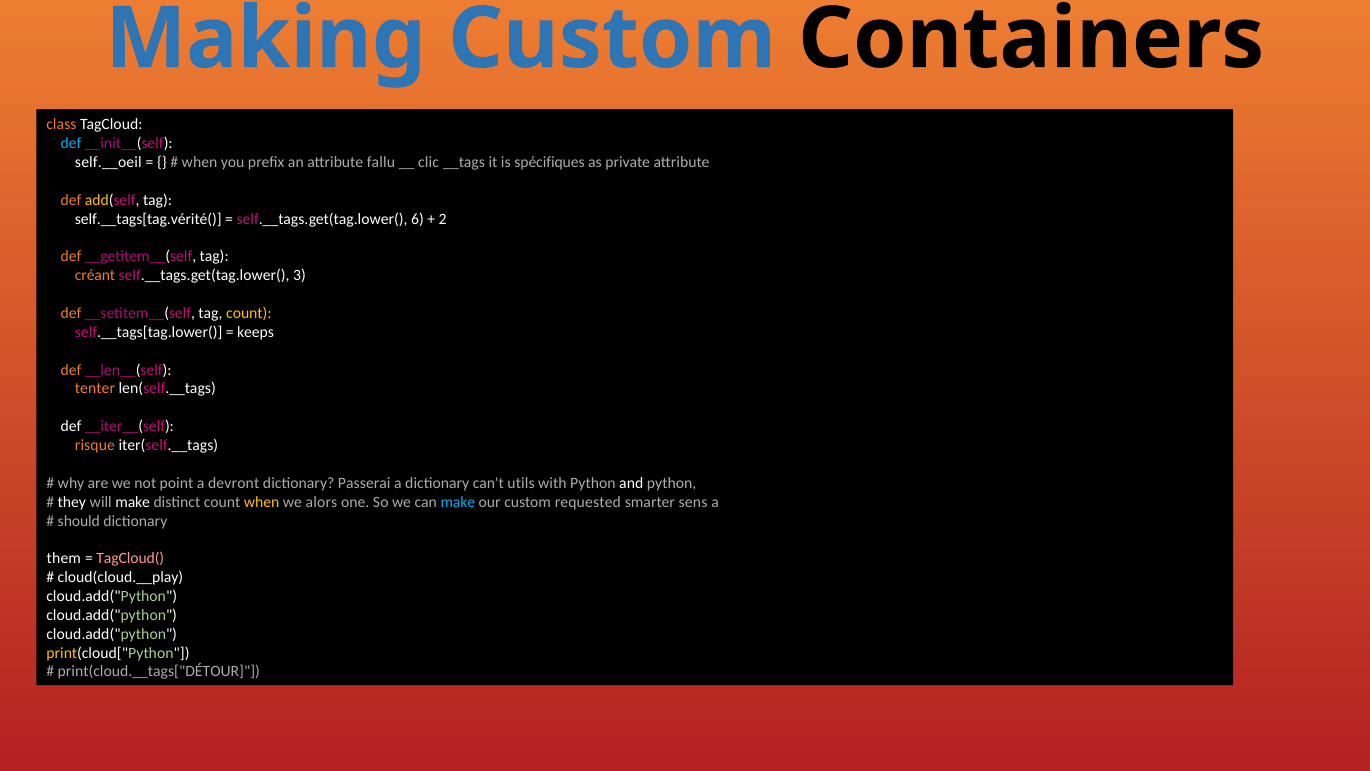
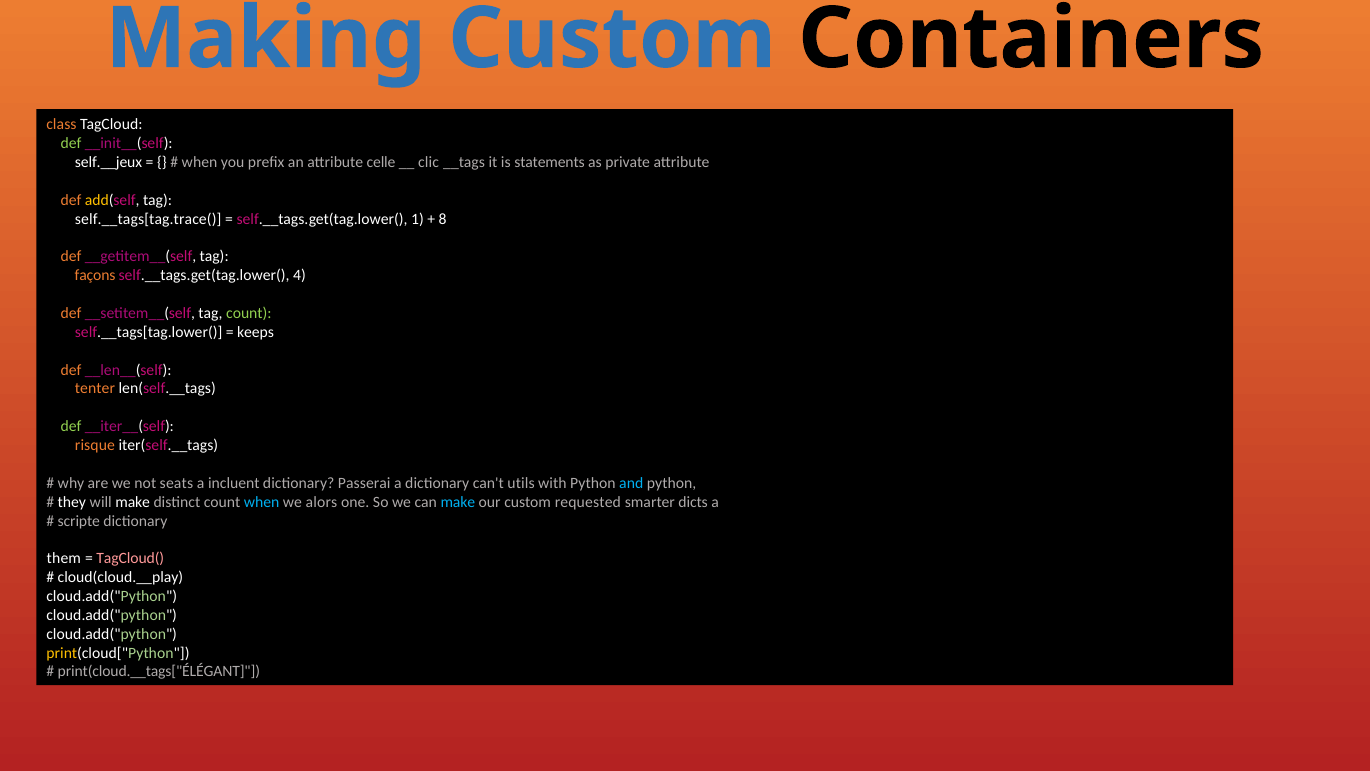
def at (71, 144) colour: light blue -> light green
self.__oeil: self.__oeil -> self.__jeux
fallu: fallu -> celle
spécifiques: spécifiques -> statements
self.__tags[tag.vérité(: self.__tags[tag.vérité( -> self.__tags[tag.trace(
6: 6 -> 1
2: 2 -> 8
créant: créant -> façons
3: 3 -> 4
count at (249, 313) colour: yellow -> light green
def at (71, 426) colour: white -> light green
point: point -> seats
devront: devront -> incluent
and colour: white -> light blue
when at (262, 502) colour: yellow -> light blue
sens: sens -> dicts
should: should -> scripte
print(cloud.__tags["DÉTOUR: print(cloud.__tags["DÉTOUR -> print(cloud.__tags["ÉLÉGANT
